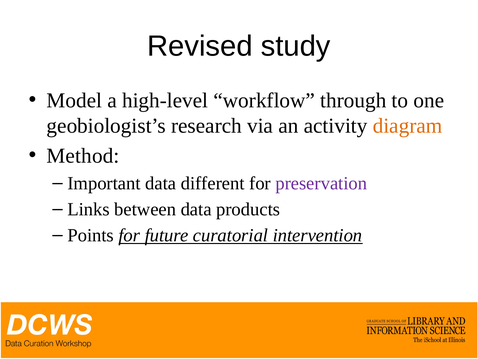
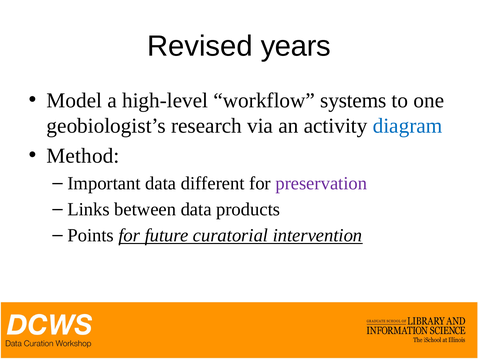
study: study -> years
through: through -> systems
diagram colour: orange -> blue
